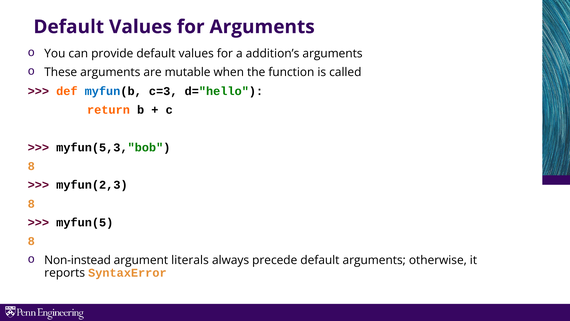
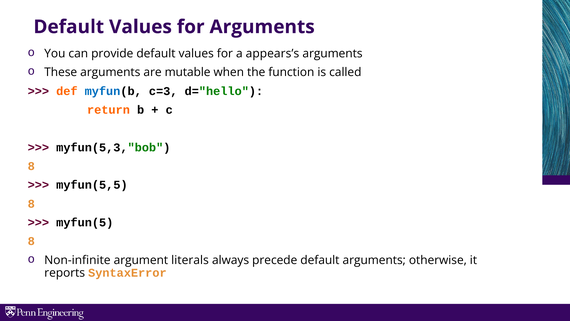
addition’s: addition’s -> appears’s
myfun(2,3: myfun(2,3 -> myfun(5,5
Non-instead: Non-instead -> Non-infinite
